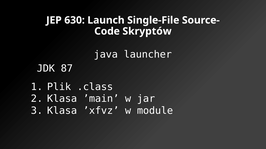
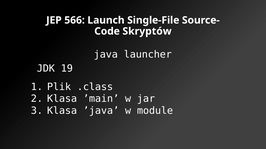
630: 630 -> 566
87: 87 -> 19
’xfvz: ’xfvz -> ’java
